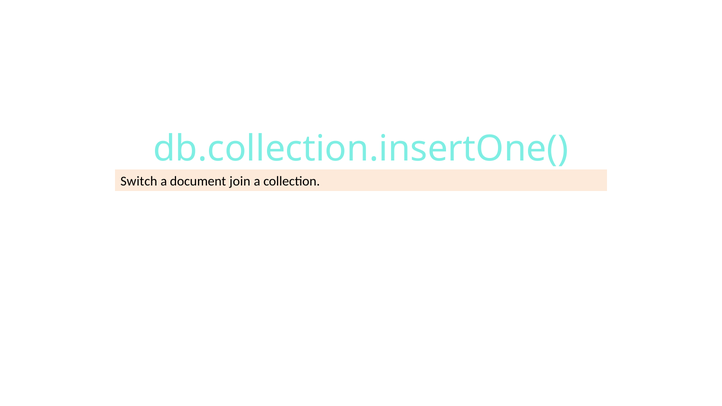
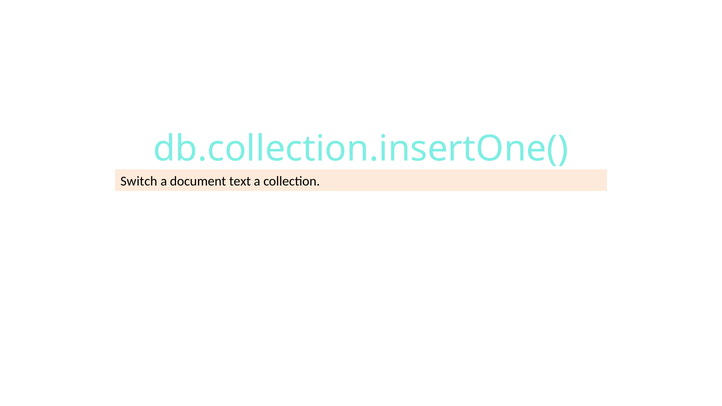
join: join -> text
